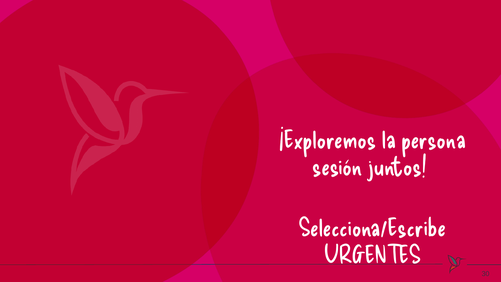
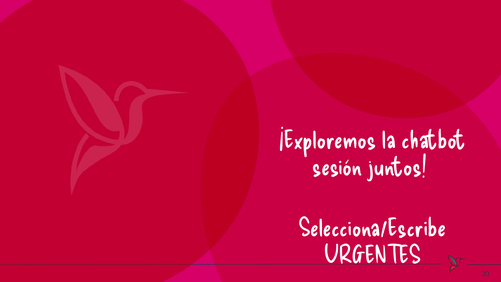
persona: persona -> chatbot
